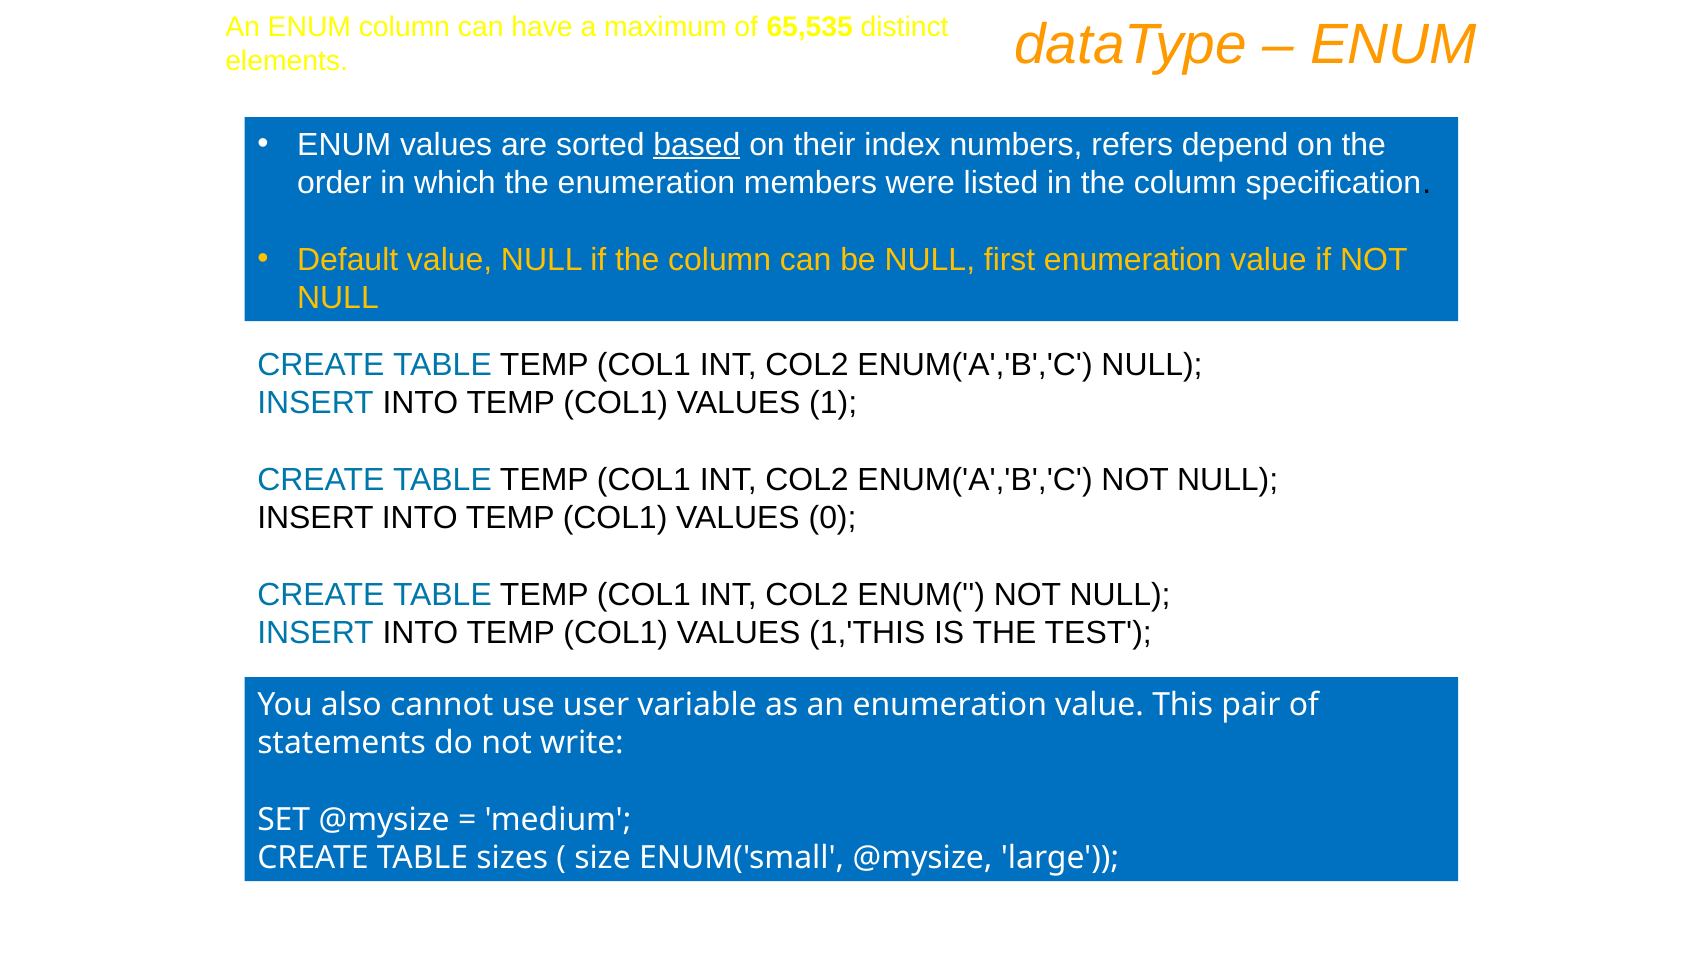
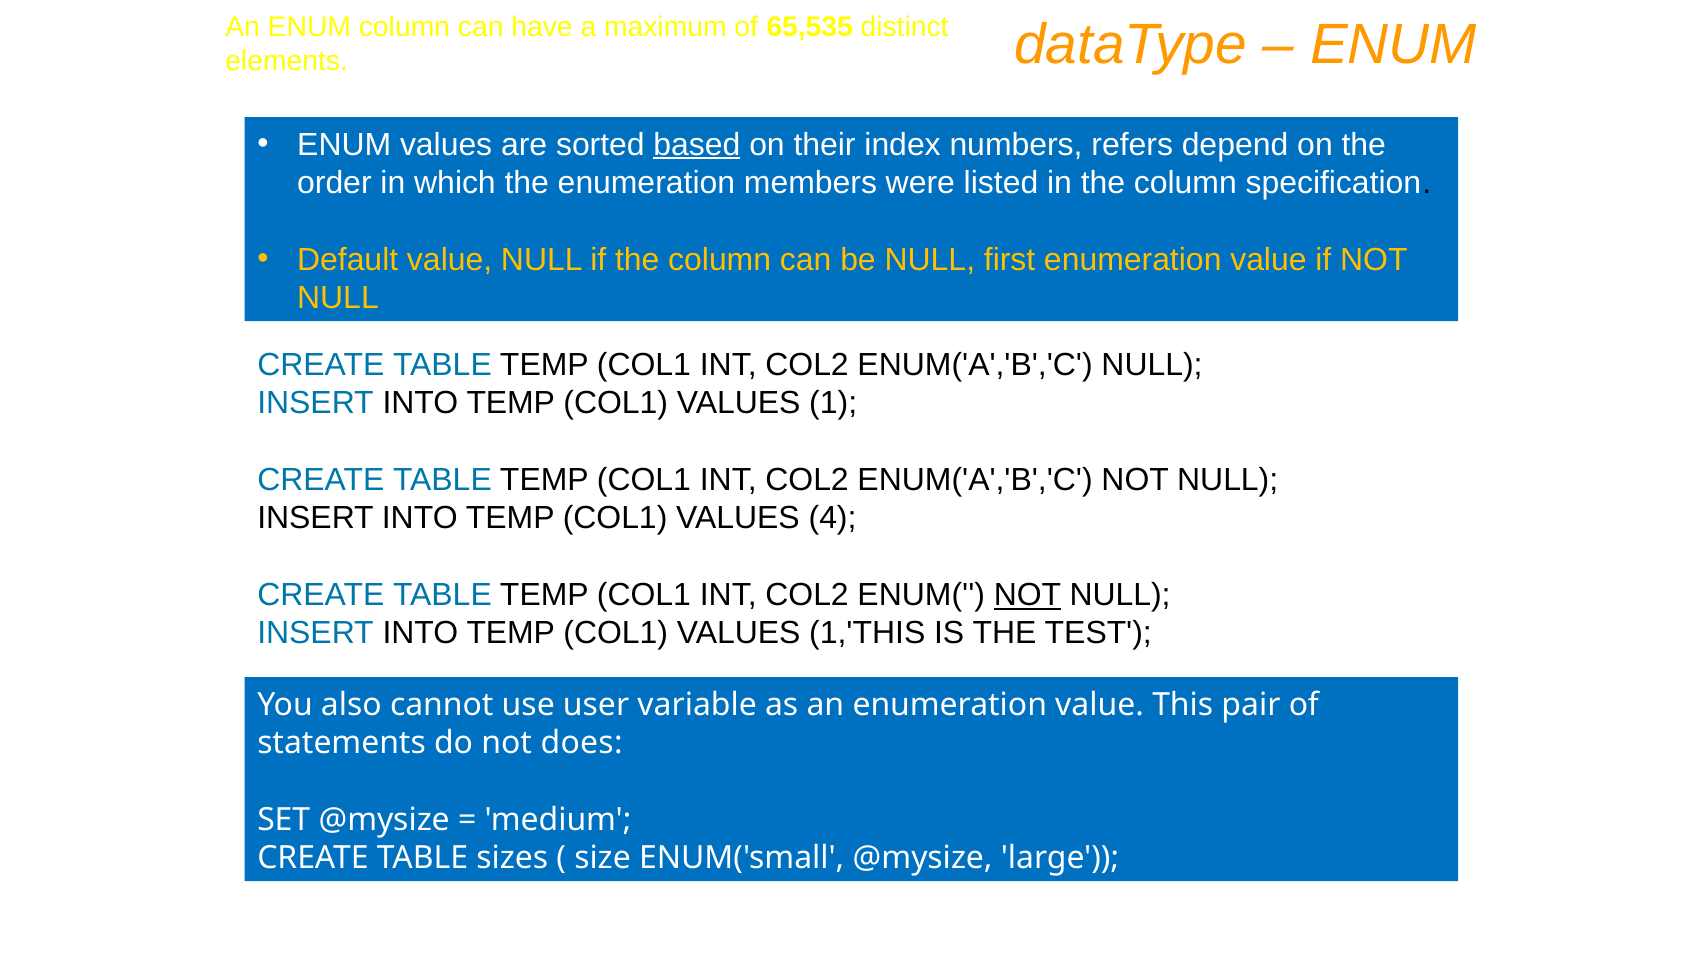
0: 0 -> 4
NOT at (1028, 595) underline: none -> present
write: write -> does
